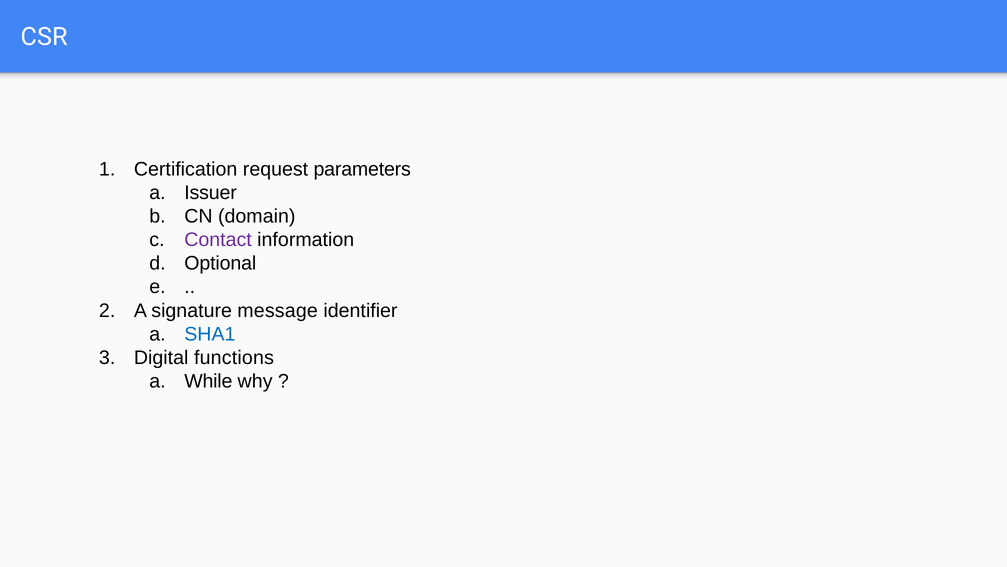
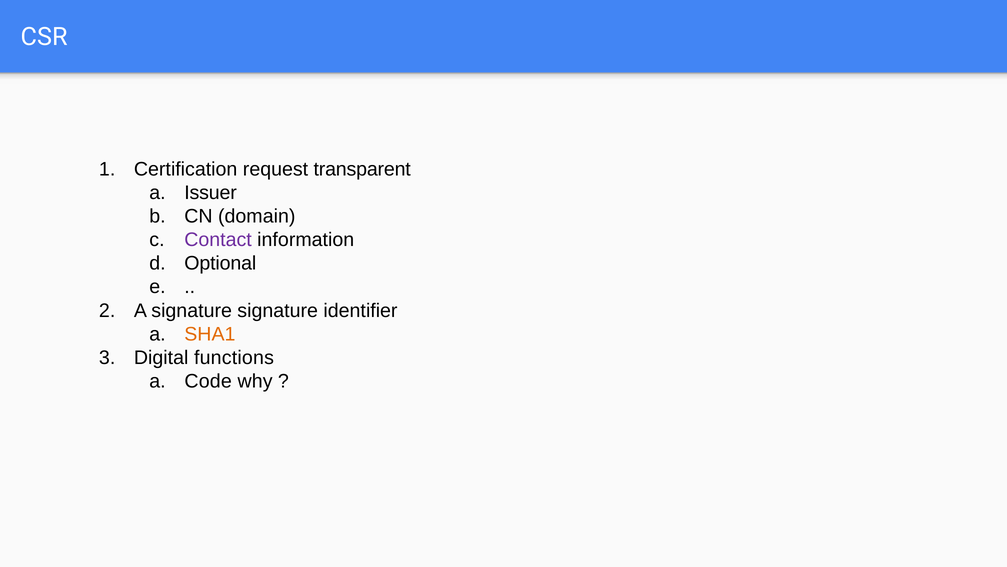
parameters: parameters -> transparent
signature message: message -> signature
SHA1 colour: blue -> orange
While: While -> Code
